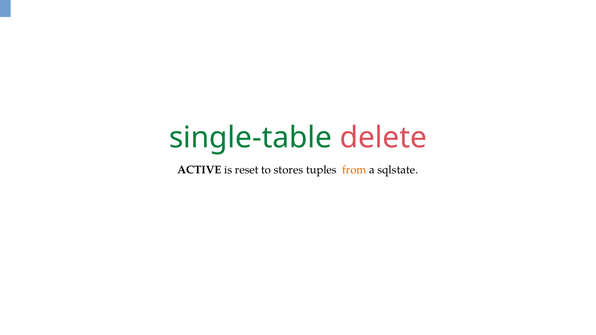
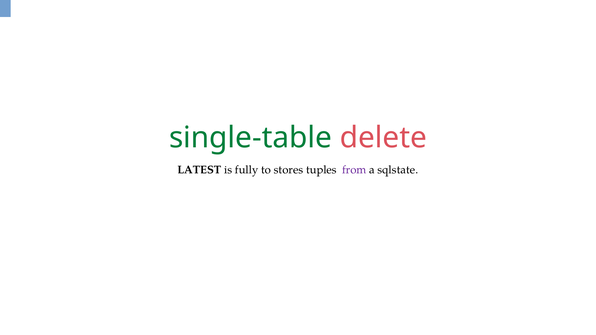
ACTIVE: ACTIVE -> LATEST
reset: reset -> fully
from colour: orange -> purple
